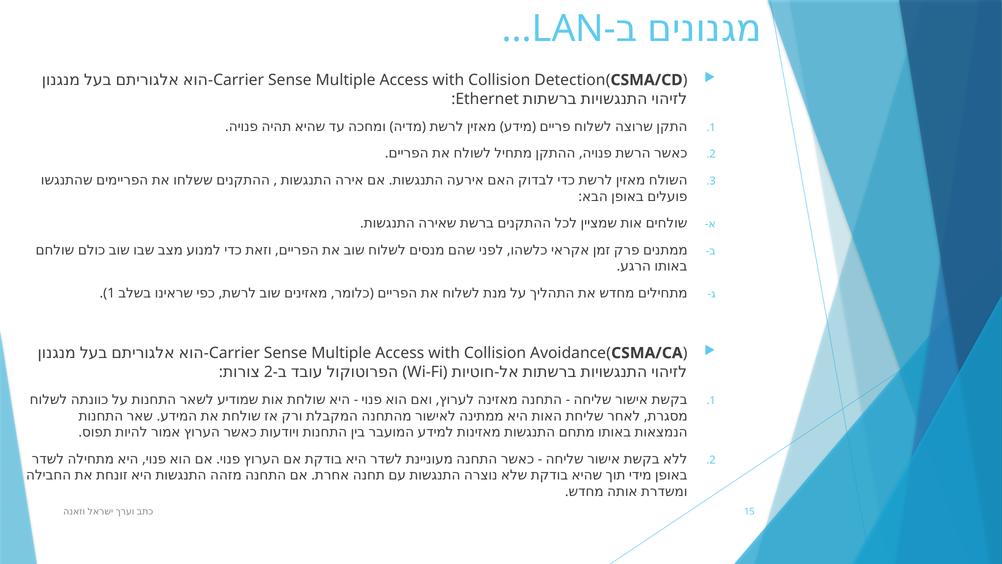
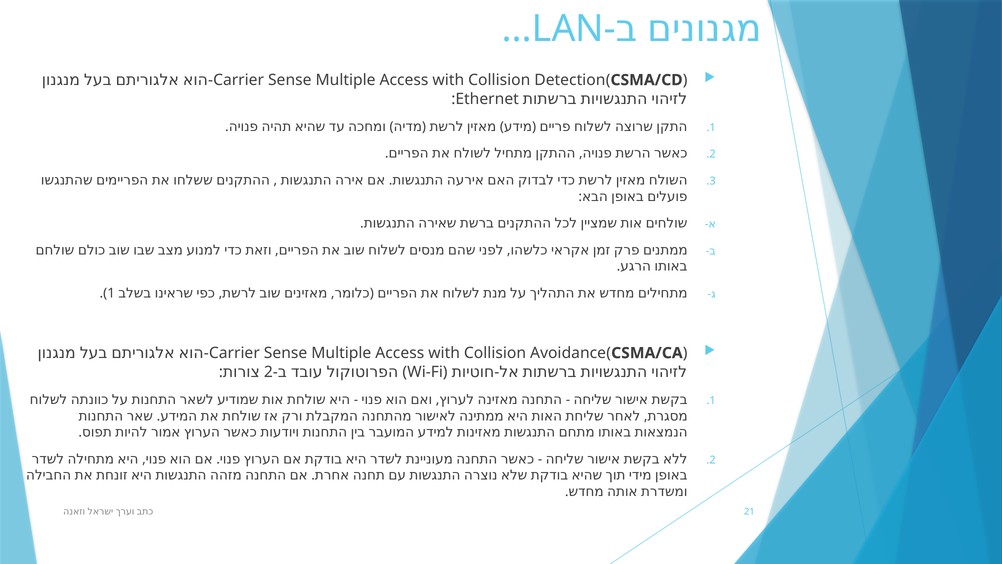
15: 15 -> 21
